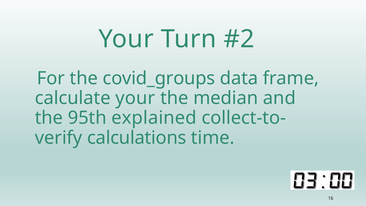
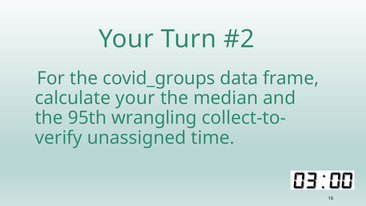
explained: explained -> wrangling
calculations: calculations -> unassigned
